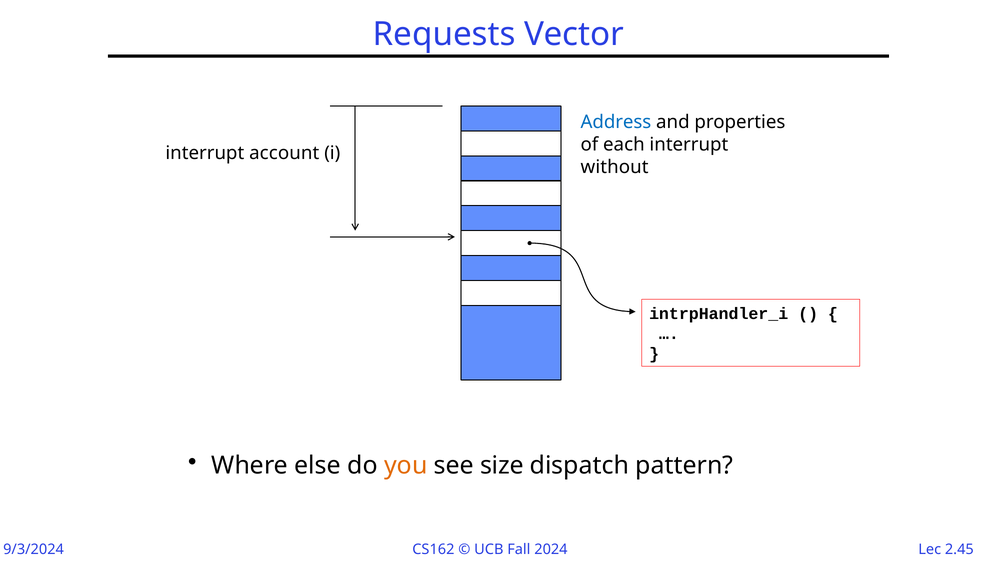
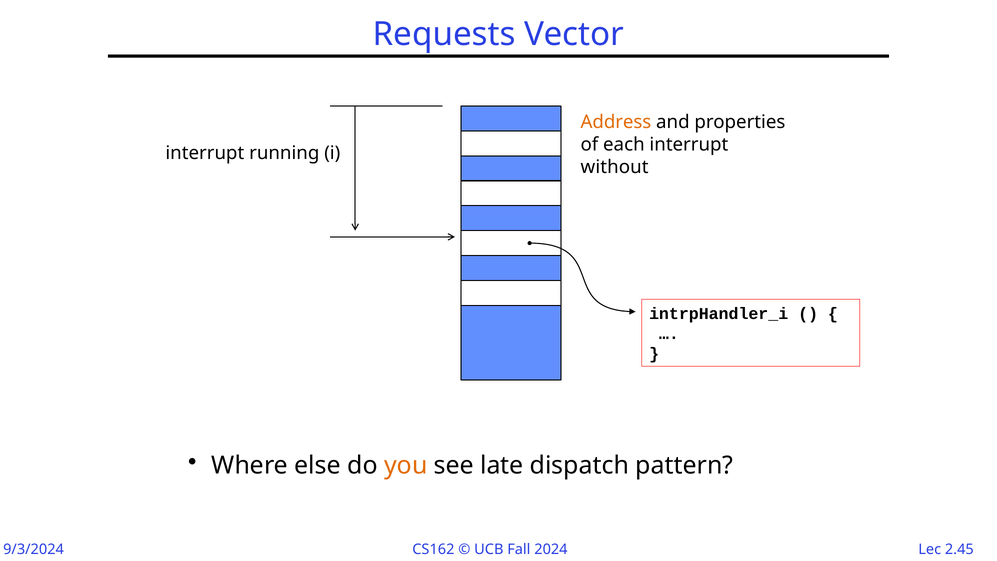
Address colour: blue -> orange
account: account -> running
size: size -> late
